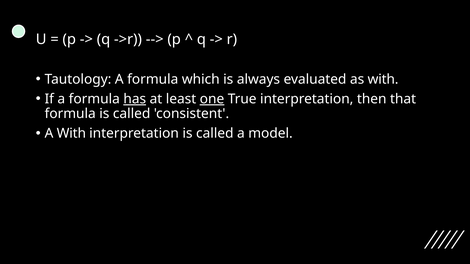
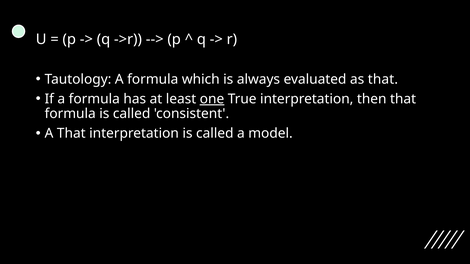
as with: with -> that
has underline: present -> none
A With: With -> That
